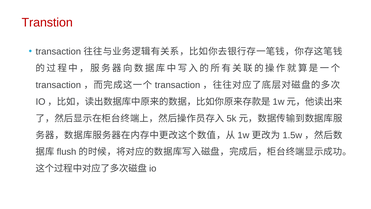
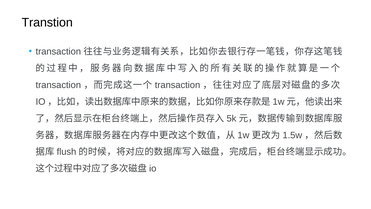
Transtion colour: red -> black
